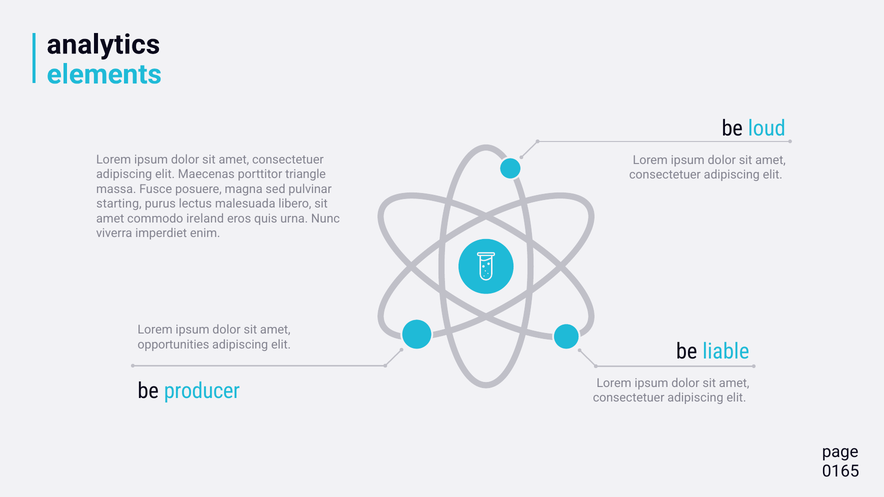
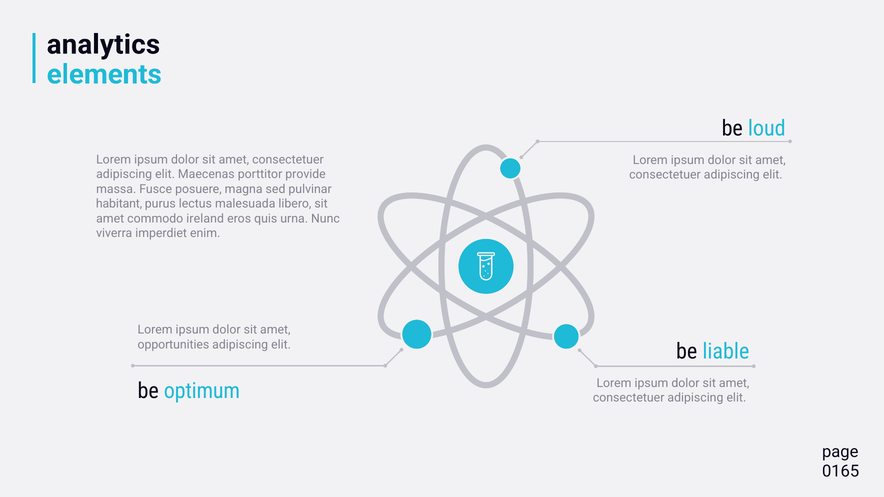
triangle: triangle -> provide
starting: starting -> habitant
producer: producer -> optimum
